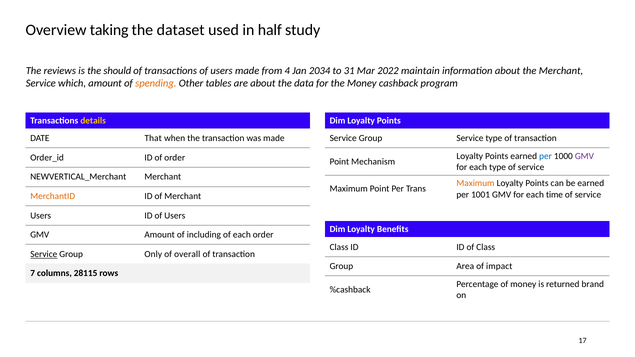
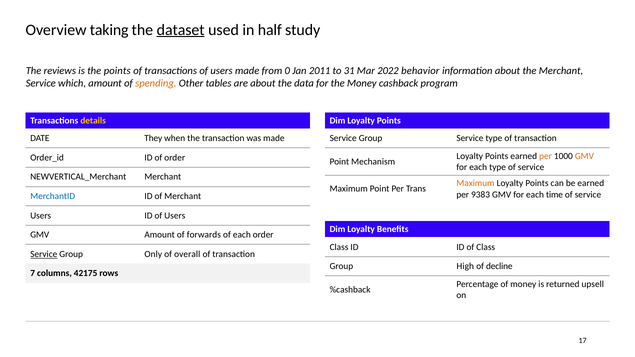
dataset underline: none -> present
the should: should -> points
4: 4 -> 0
2034: 2034 -> 2011
maintain: maintain -> behavior
That: That -> They
per at (546, 156) colour: blue -> orange
GMV at (584, 156) colour: purple -> orange
1001: 1001 -> 9383
MerchantID colour: orange -> blue
including: including -> forwards
Area: Area -> High
impact: impact -> decline
28115: 28115 -> 42175
brand: brand -> upsell
